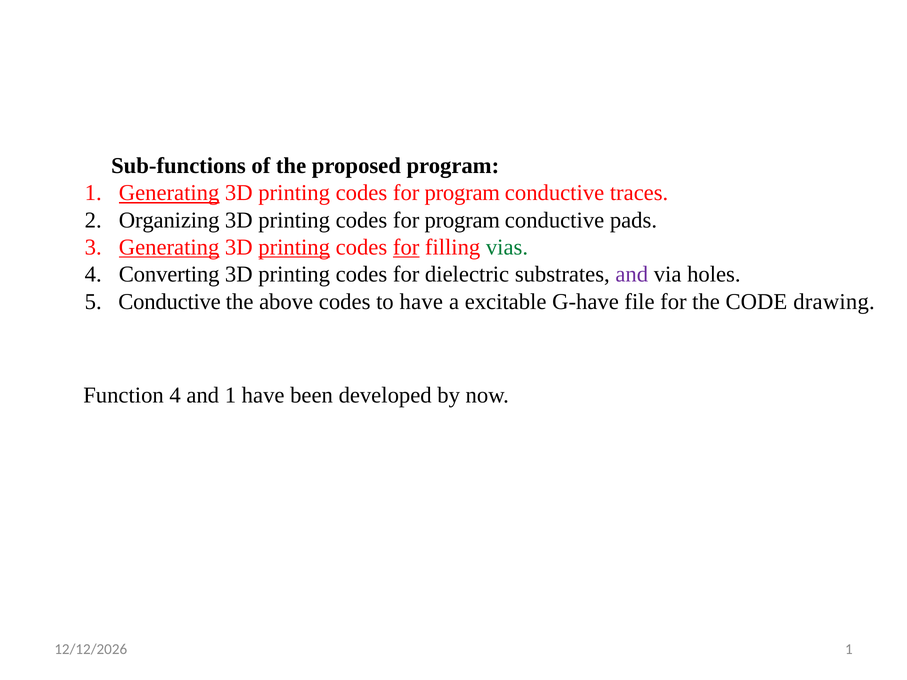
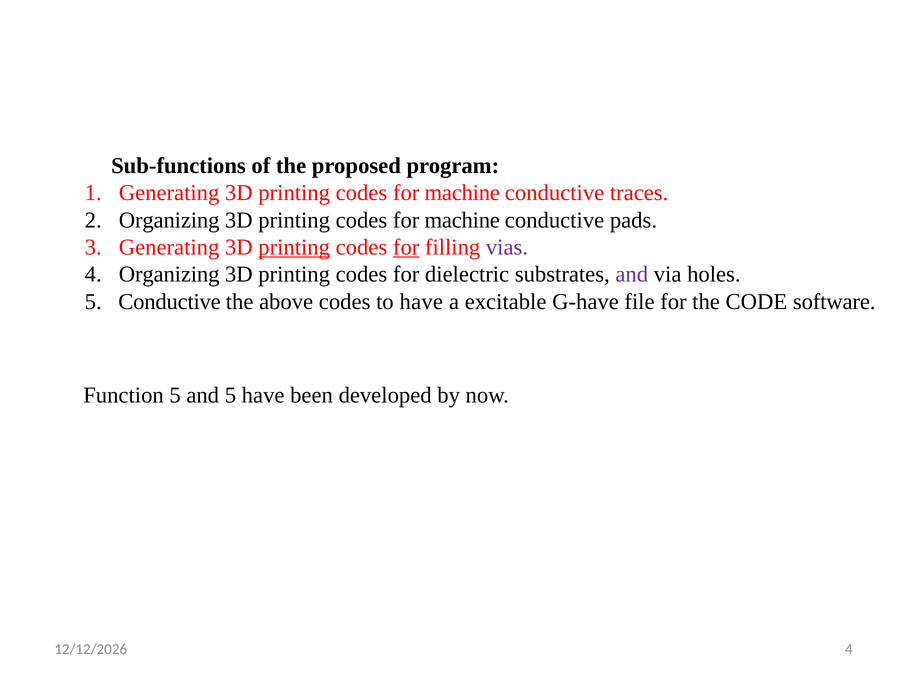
Generating at (169, 193) underline: present -> none
program at (462, 193): program -> machine
program at (462, 220): program -> machine
Generating at (169, 247) underline: present -> none
vias colour: green -> purple
Converting at (169, 275): Converting -> Organizing
drawing: drawing -> software
Function 4: 4 -> 5
and 1: 1 -> 5
1 at (849, 649): 1 -> 4
